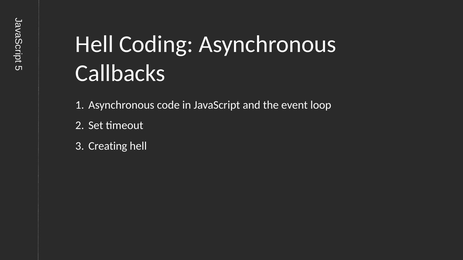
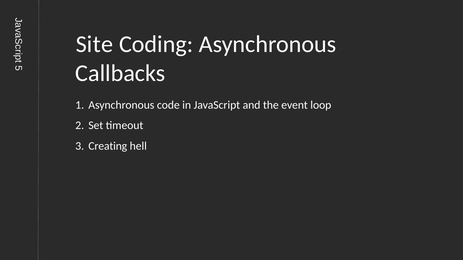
Hell at (94, 44): Hell -> Site
